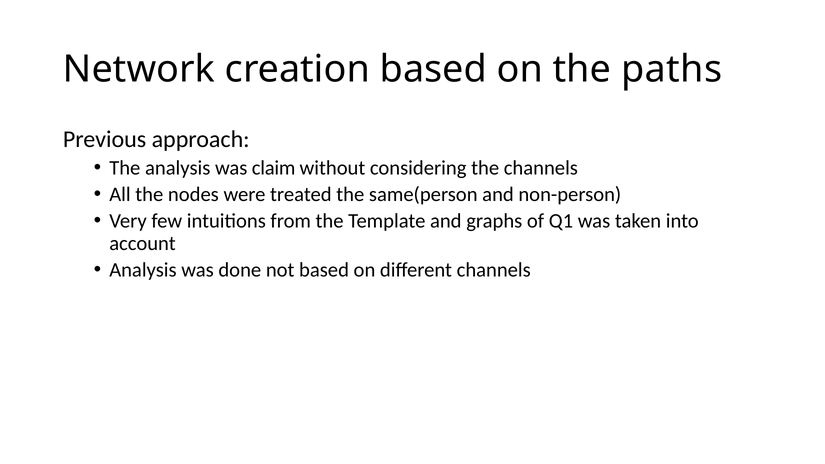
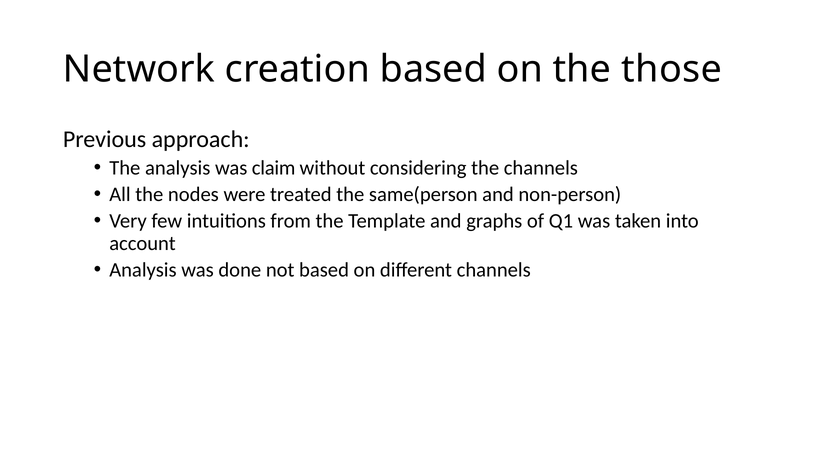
paths: paths -> those
